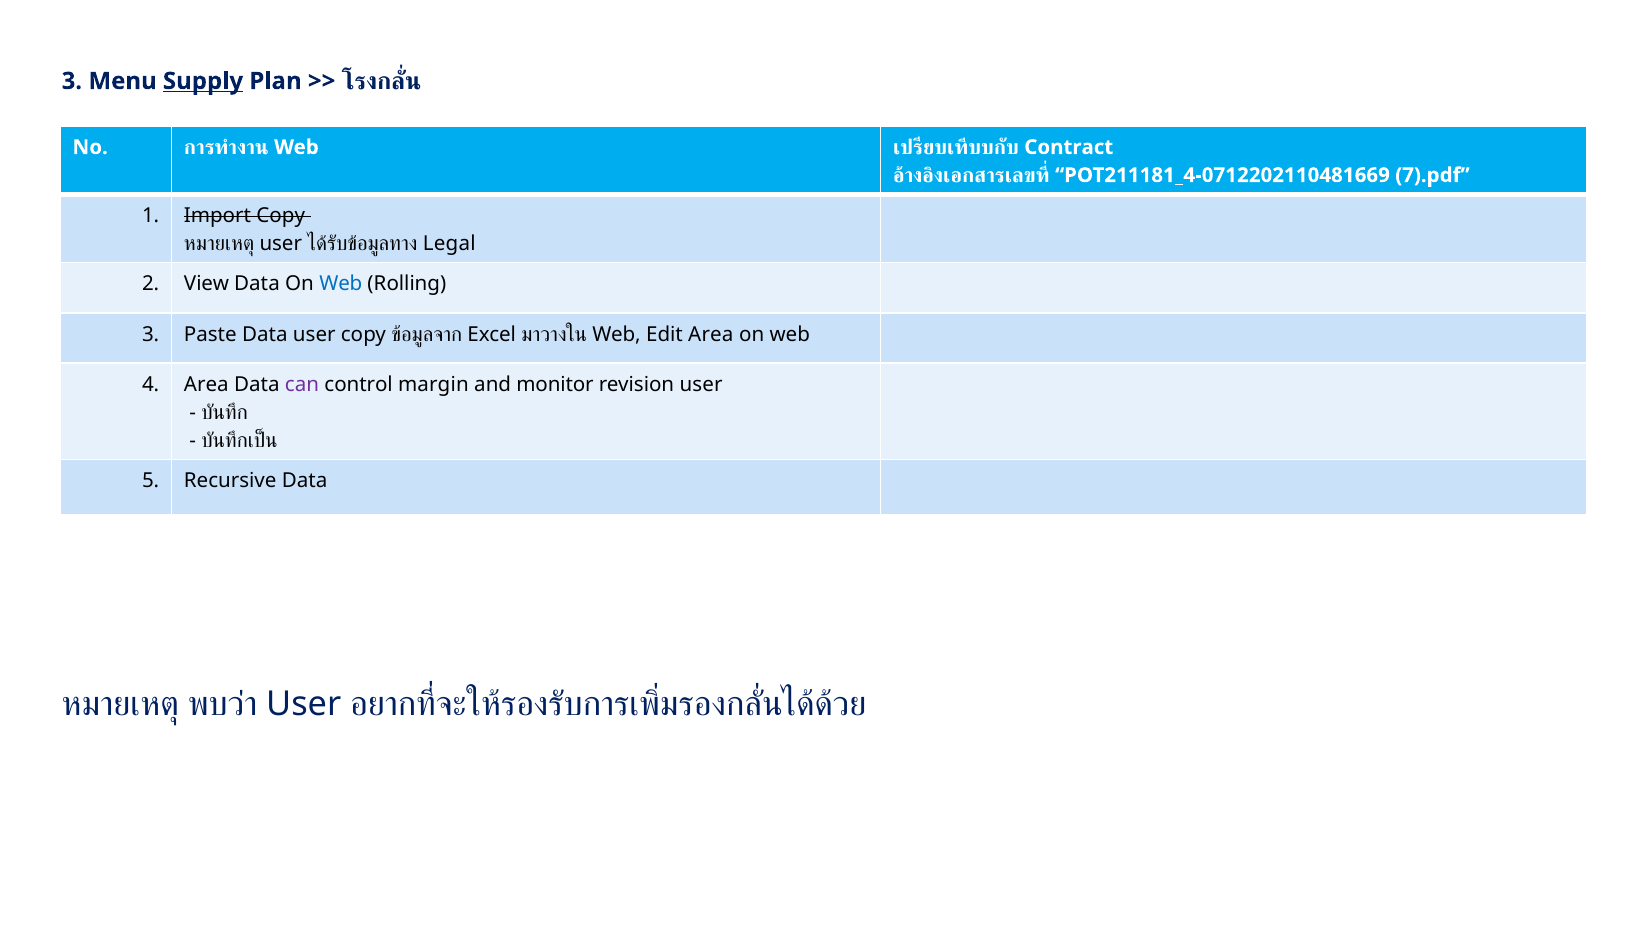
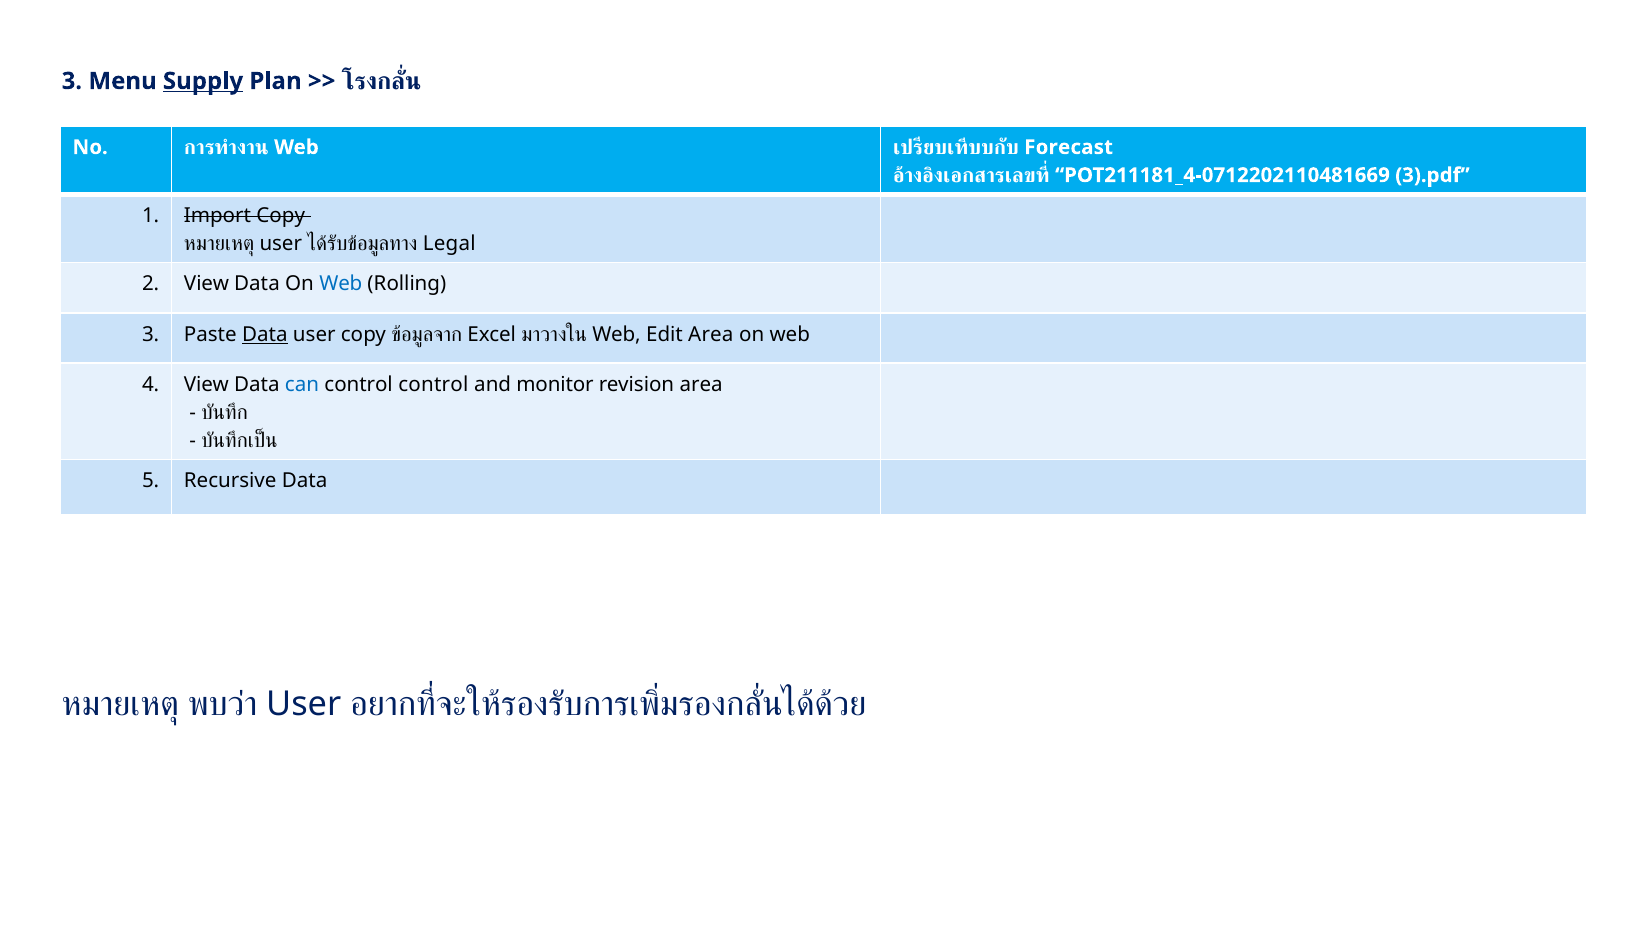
Contract: Contract -> Forecast
7).pdf: 7).pdf -> 3).pdf
Data at (265, 334) underline: none -> present
4 Area: Area -> View
can colour: purple -> blue
control margin: margin -> control
revision user: user -> area
